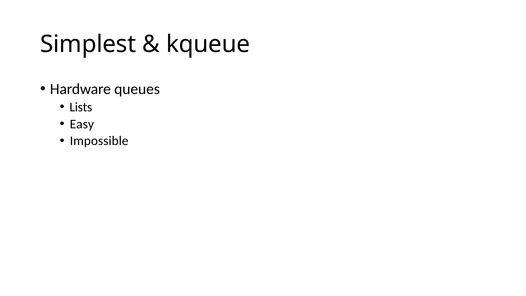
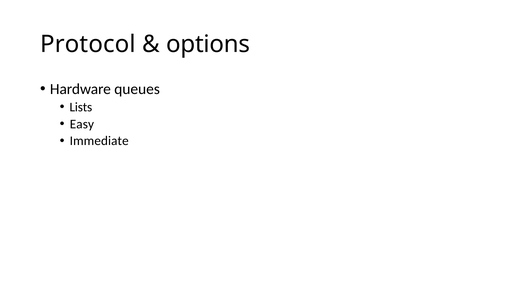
Simplest: Simplest -> Protocol
kqueue: kqueue -> options
Impossible: Impossible -> Immediate
